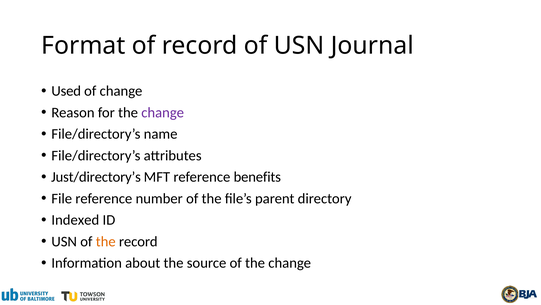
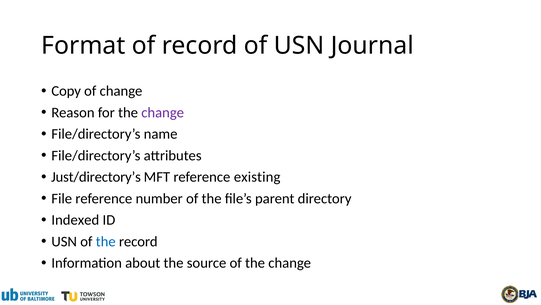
Used: Used -> Copy
benefits: benefits -> existing
the at (106, 241) colour: orange -> blue
